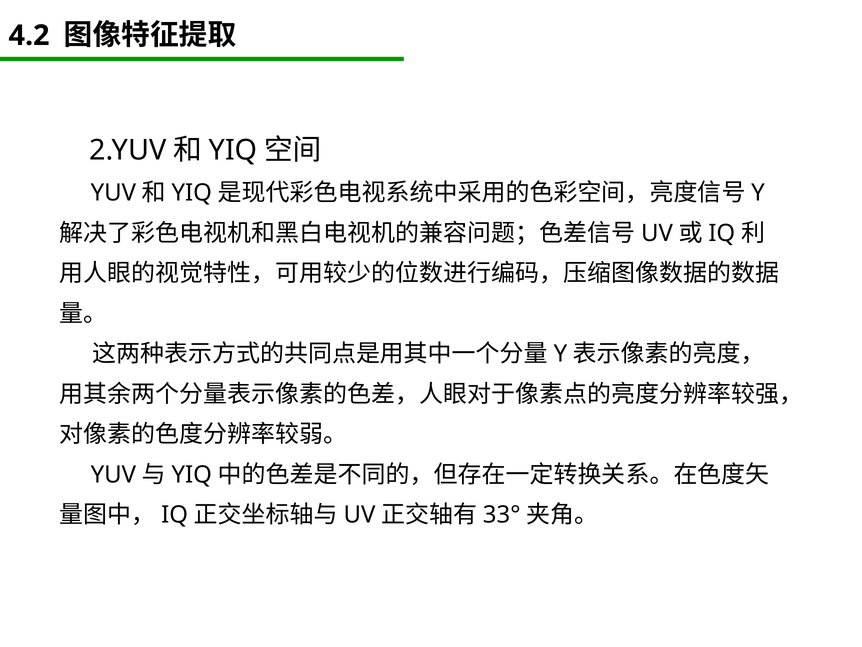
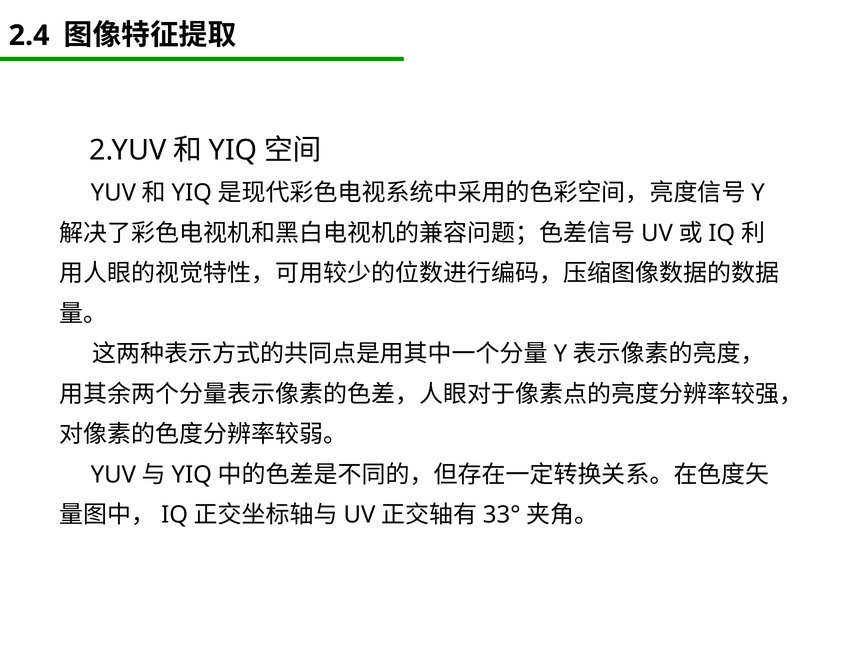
4.2: 4.2 -> 2.4
